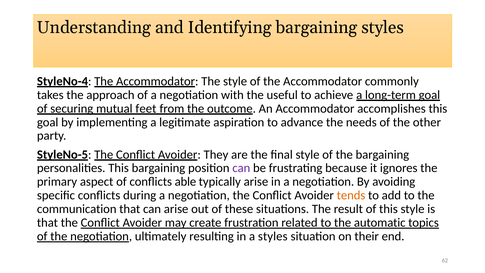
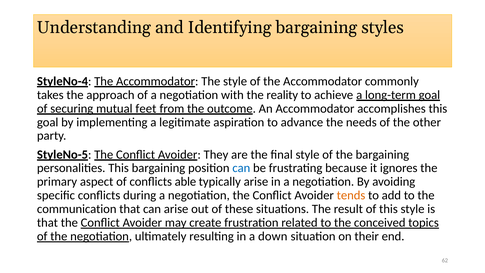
useful: useful -> reality
can at (241, 168) colour: purple -> blue
automatic: automatic -> conceived
a styles: styles -> down
